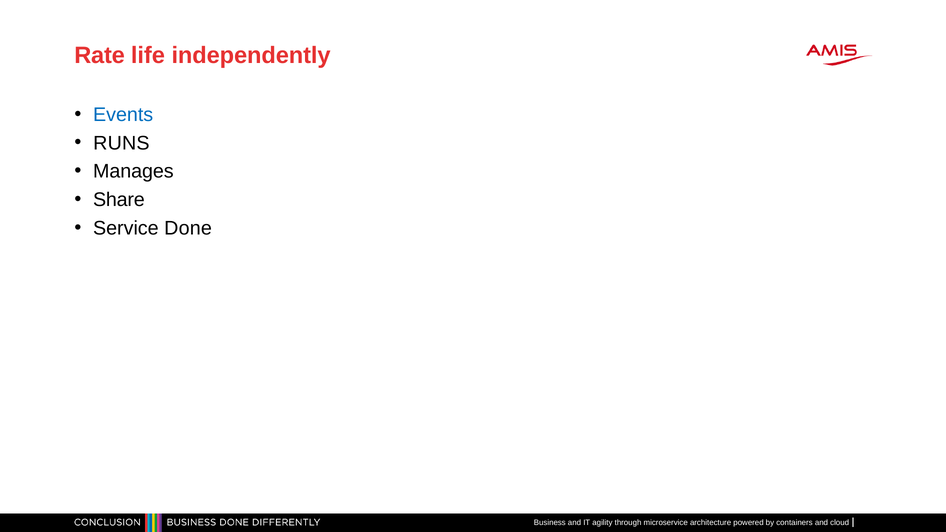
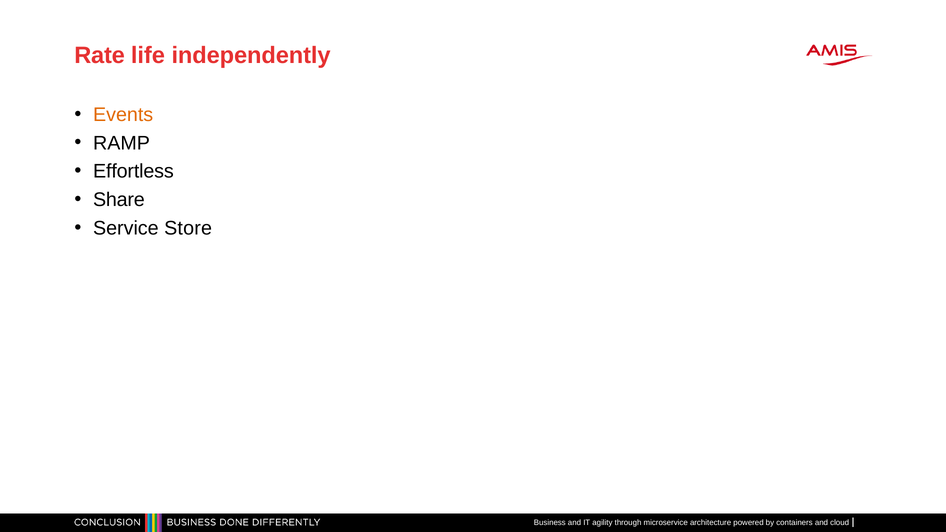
Events colour: blue -> orange
RUNS: RUNS -> RAMP
Manages: Manages -> Effortless
Done: Done -> Store
